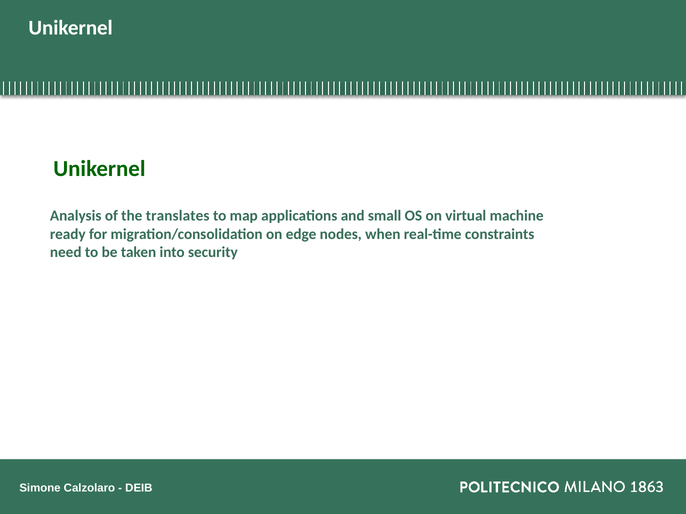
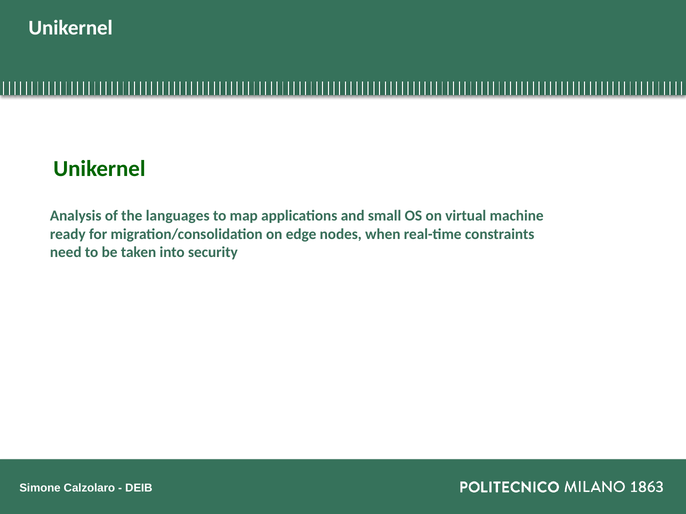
translates: translates -> languages
